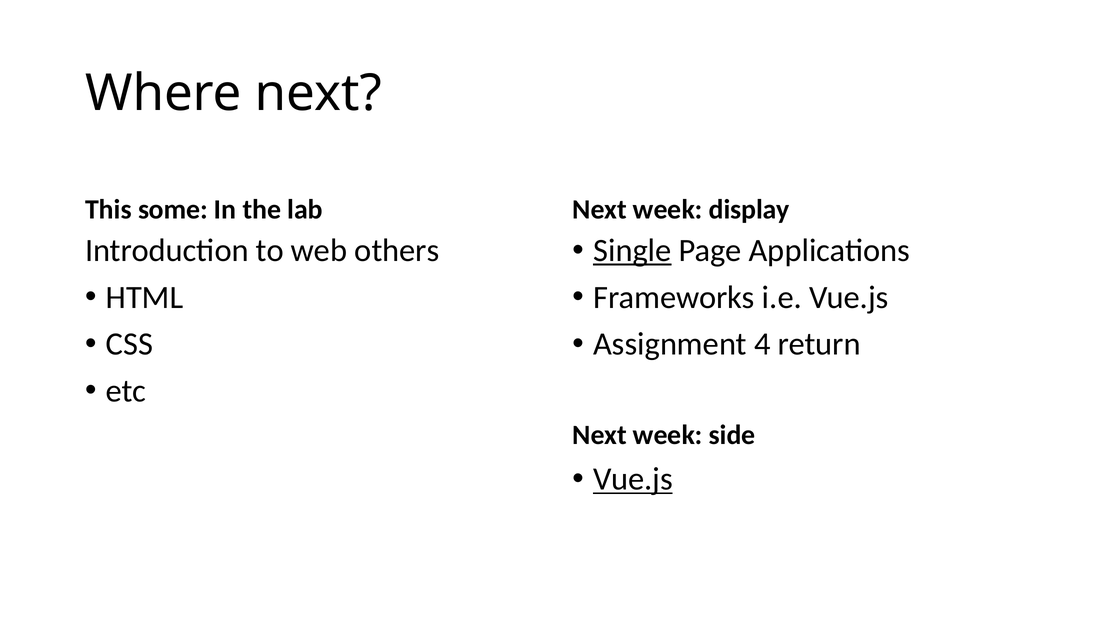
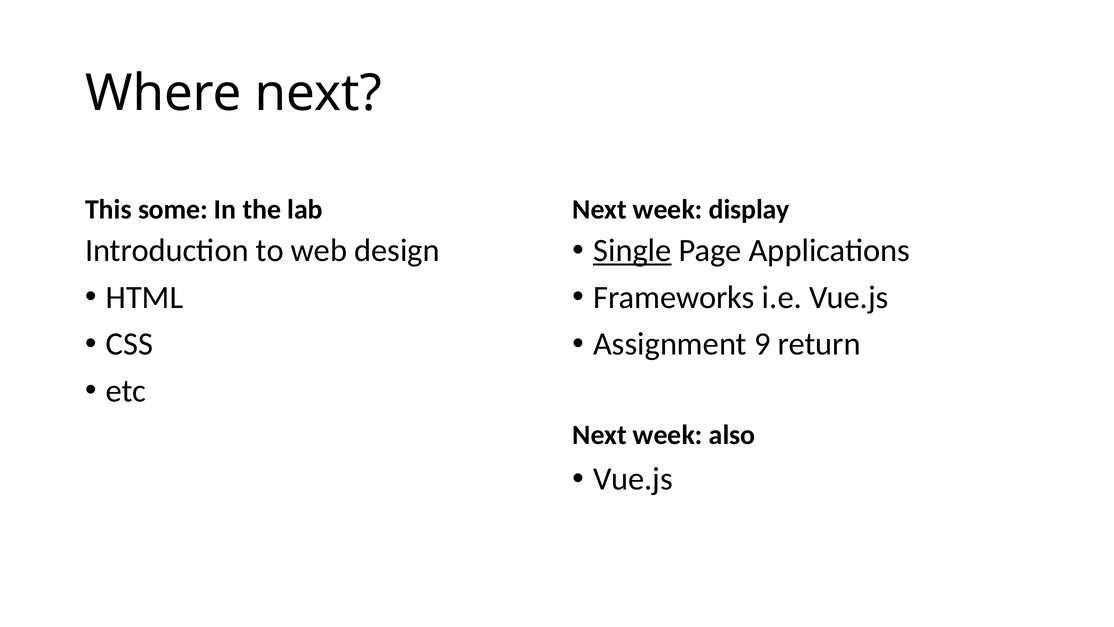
others: others -> design
4: 4 -> 9
side: side -> also
Vue.js at (633, 479) underline: present -> none
